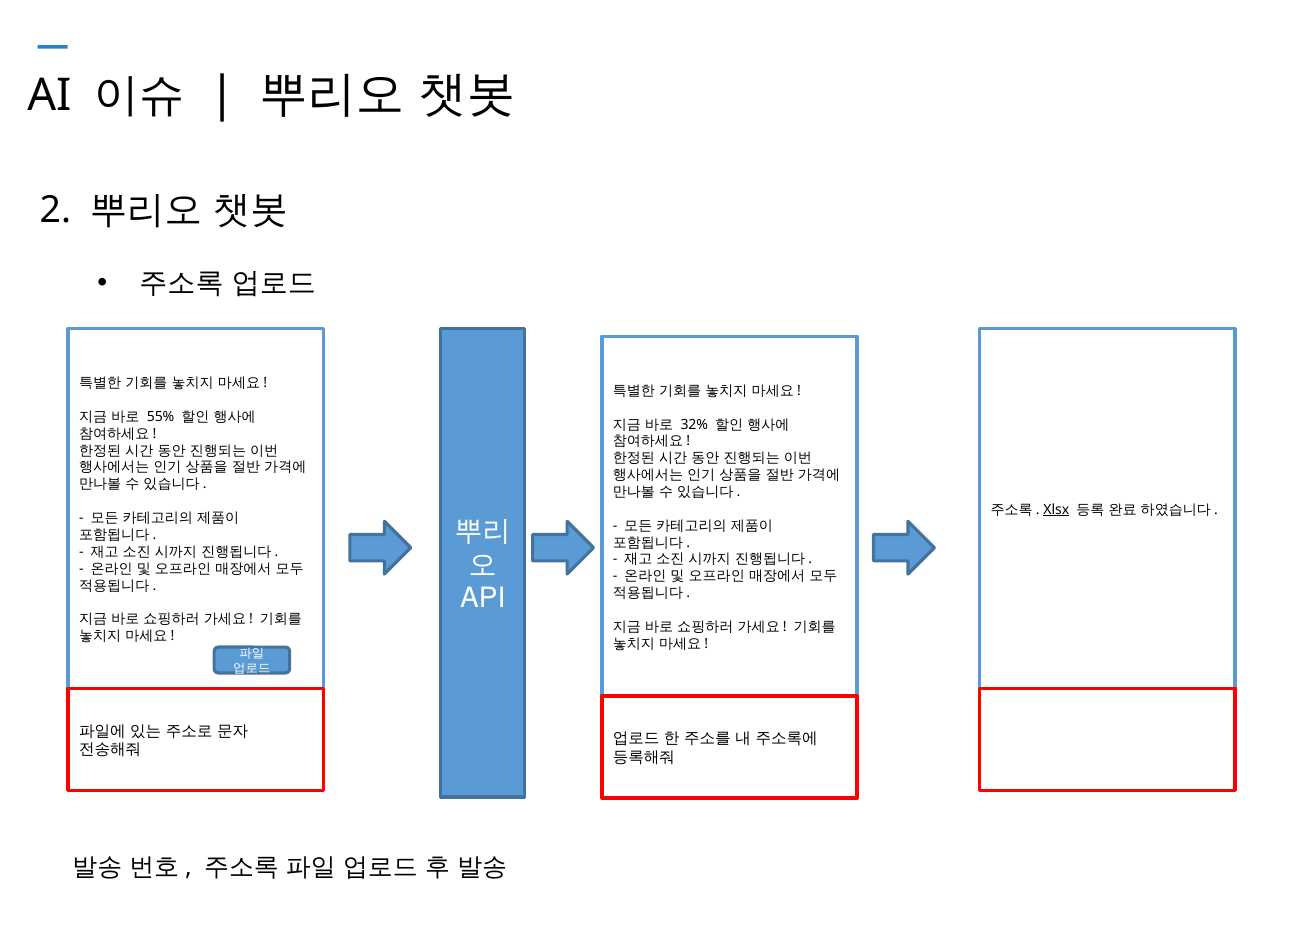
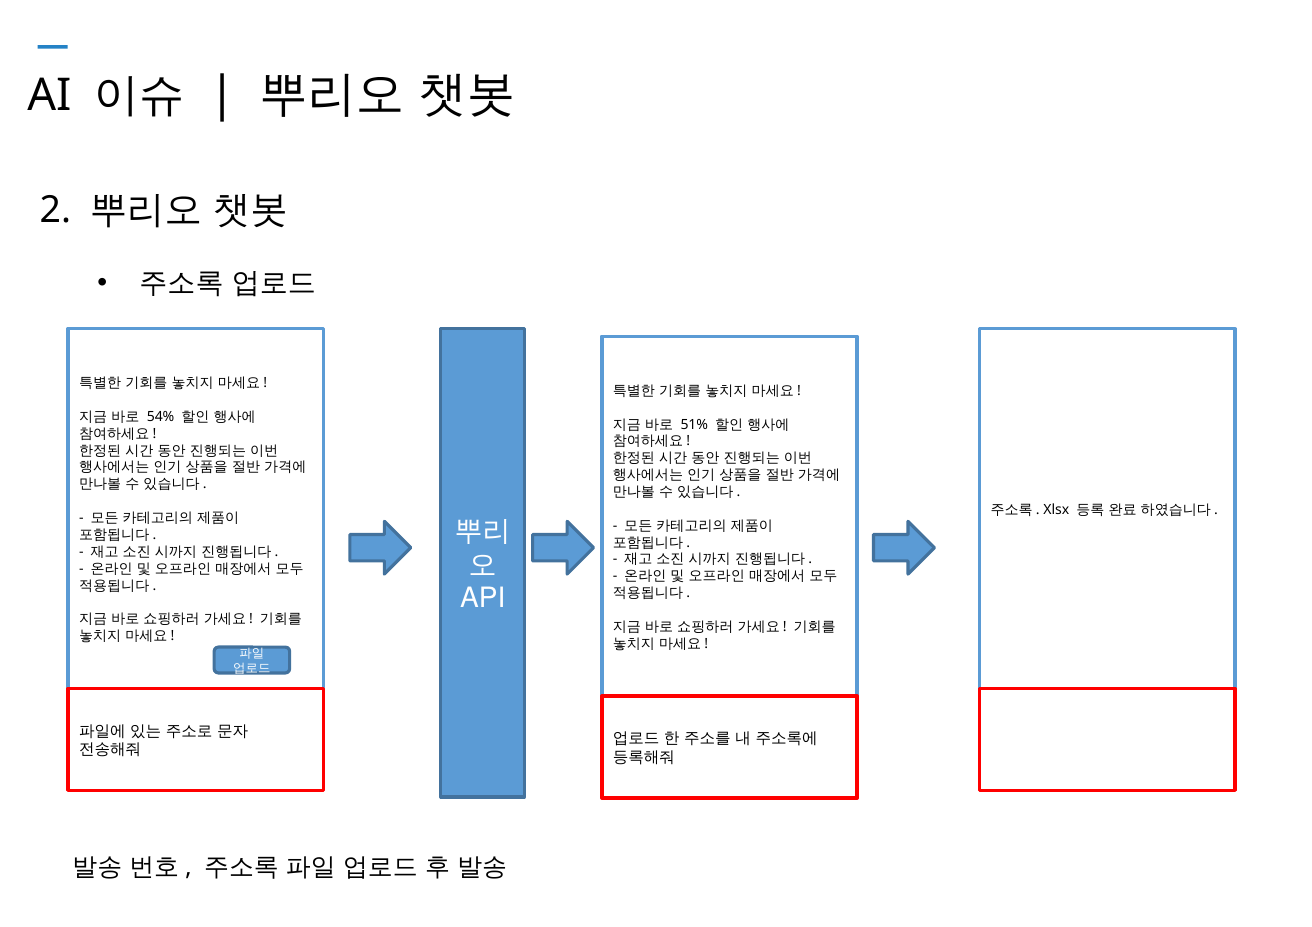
55%: 55% -> 54%
32%: 32% -> 51%
Xlsx underline: present -> none
